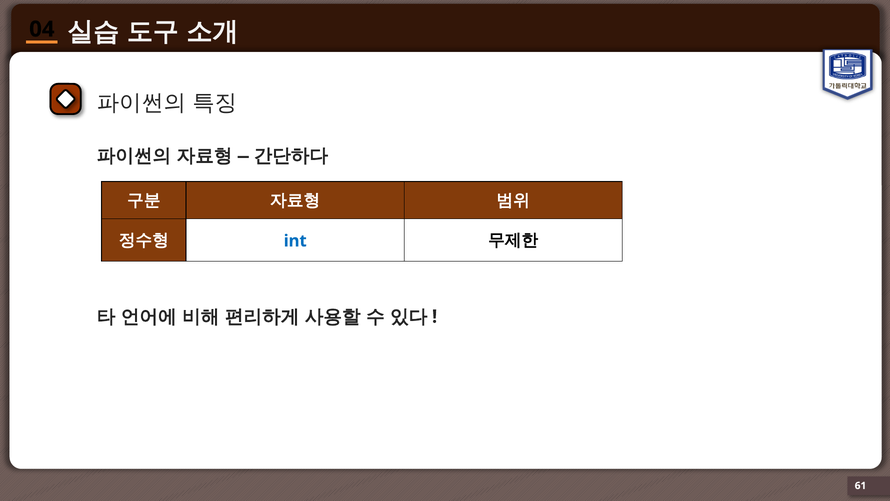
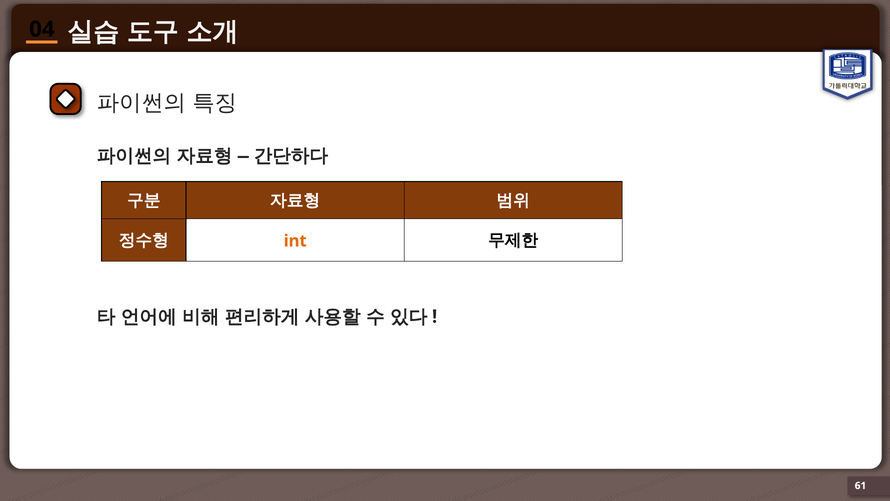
int colour: blue -> orange
